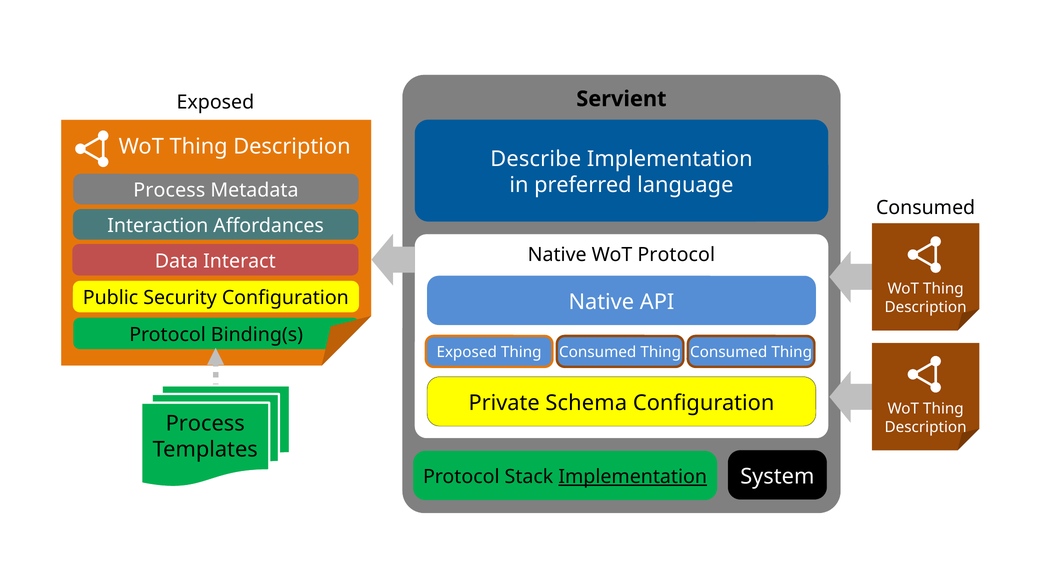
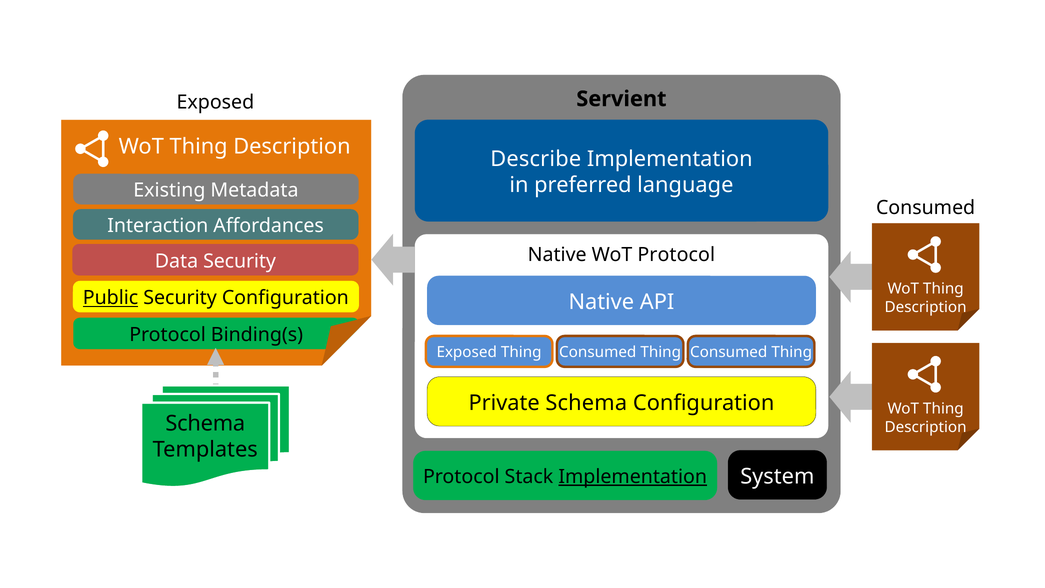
Process at (169, 190): Process -> Existing
Data Interact: Interact -> Security
Public underline: none -> present
Process at (205, 423): Process -> Schema
